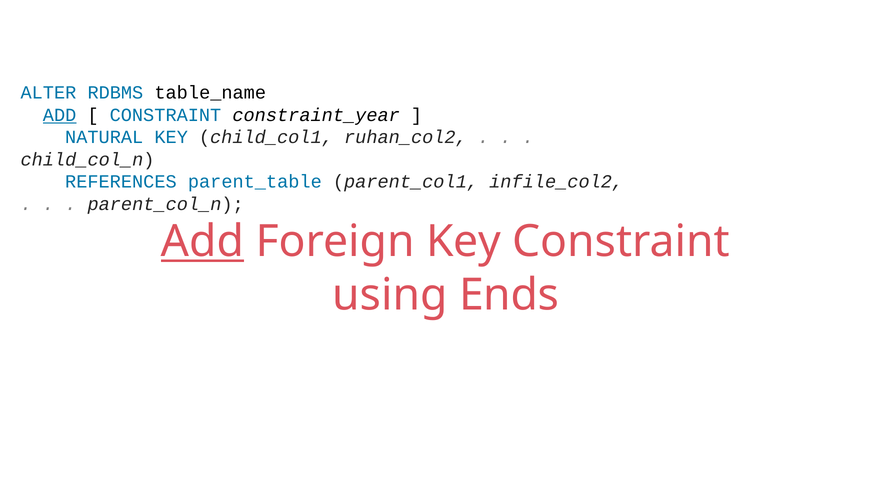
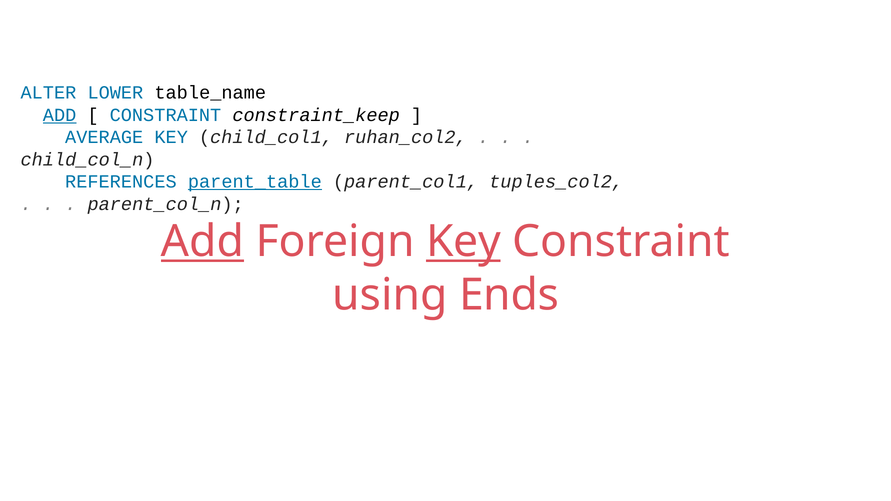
RDBMS: RDBMS -> LOWER
constraint_year: constraint_year -> constraint_keep
NATURAL: NATURAL -> AVERAGE
parent_table underline: none -> present
infile_col2: infile_col2 -> tuples_col2
Key at (464, 242) underline: none -> present
